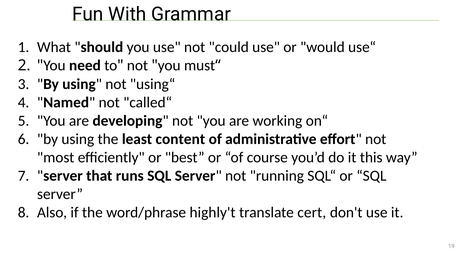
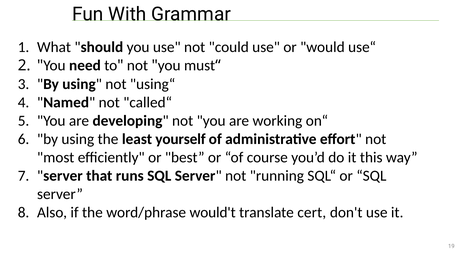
content: content -> yourself
highly't: highly't -> would't
